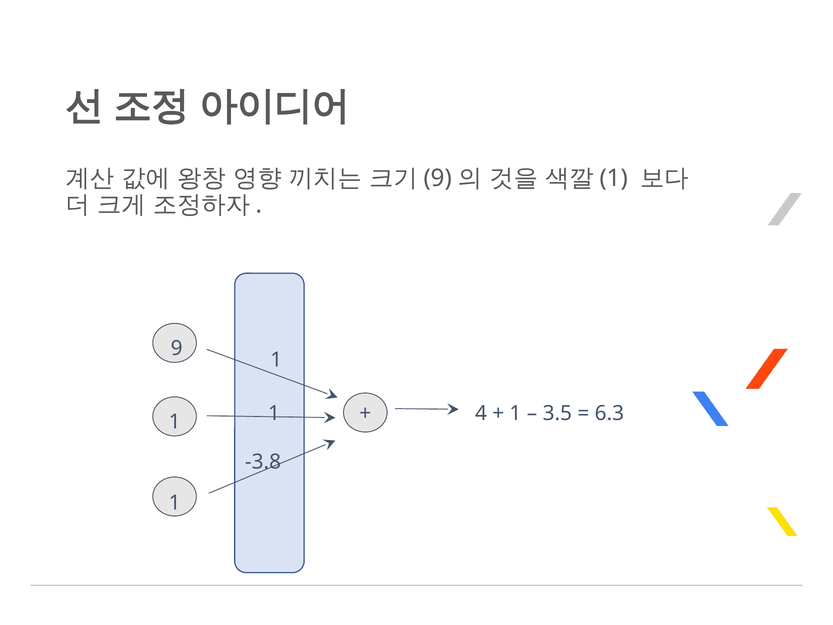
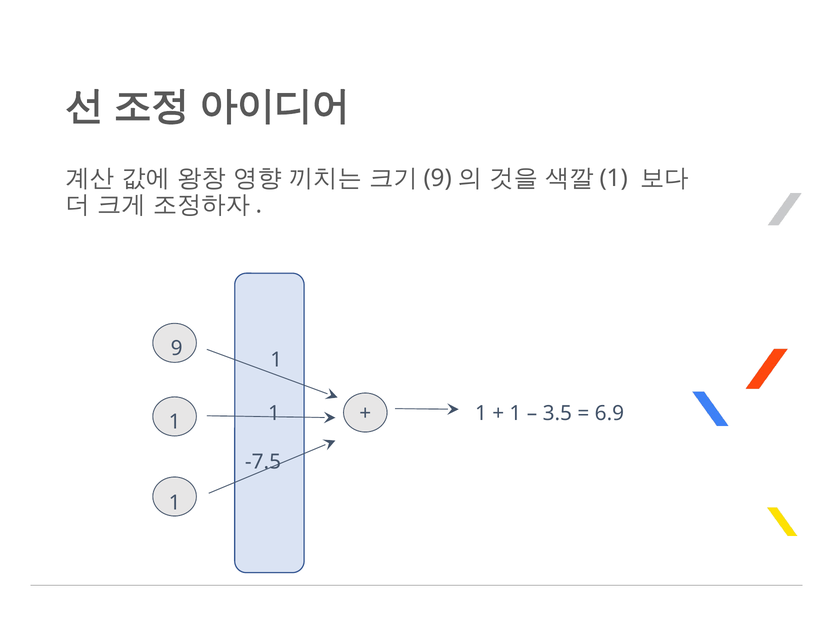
4 at (481, 413): 4 -> 1
6.3: 6.3 -> 6.9
-3.8: -3.8 -> -7.5
